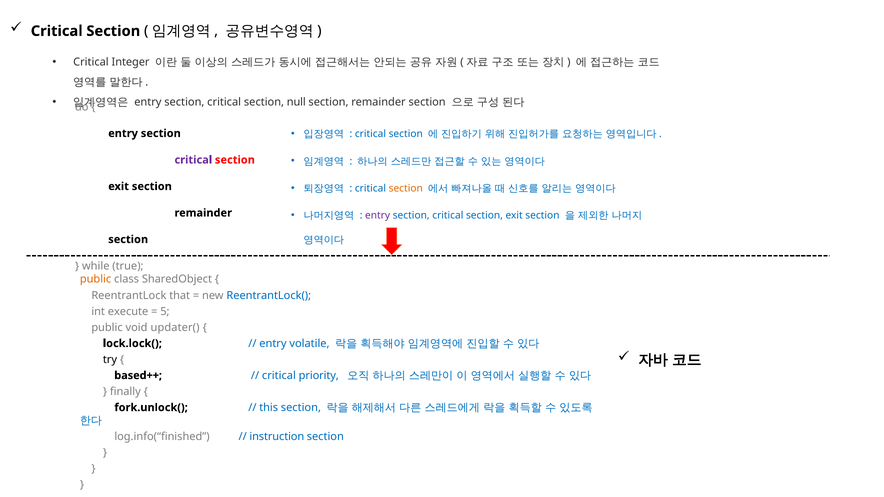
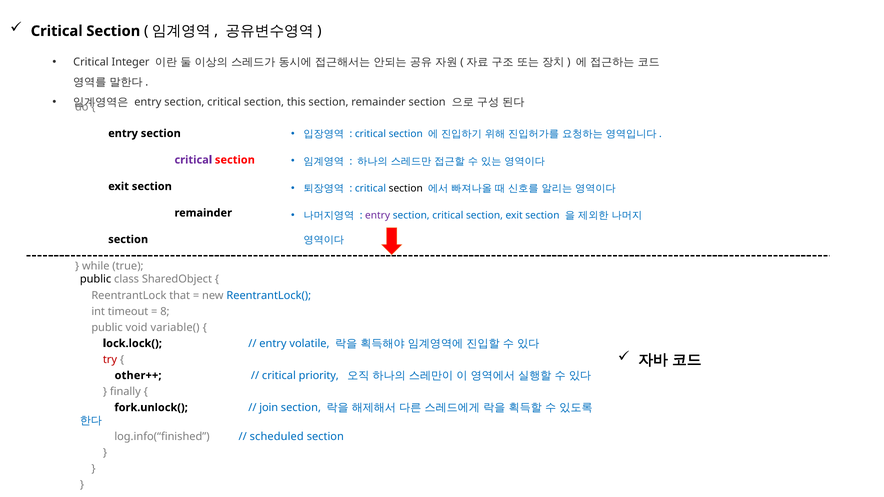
null: null -> this
section at (406, 188) colour: orange -> black
public at (96, 279) colour: orange -> black
execute: execute -> timeout
5: 5 -> 8
updater(: updater( -> variable(
try colour: black -> red
based++: based++ -> other++
this: this -> join
instruction: instruction -> scheduled
